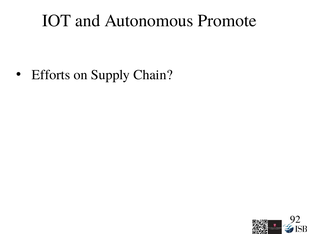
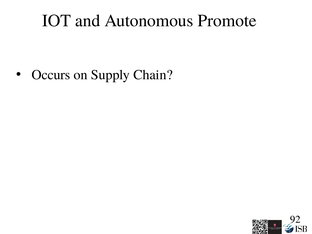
Efforts: Efforts -> Occurs
